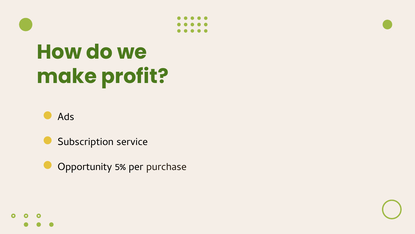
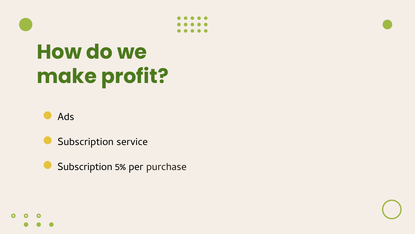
Opportunity at (85, 166): Opportunity -> Subscription
